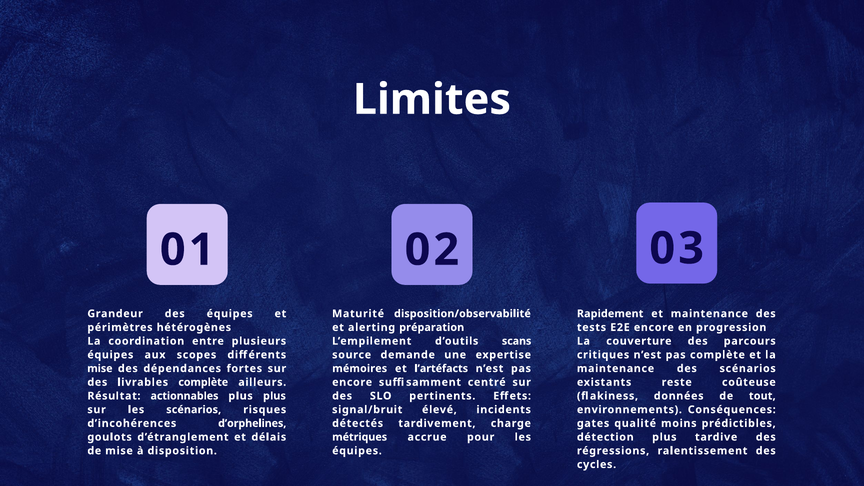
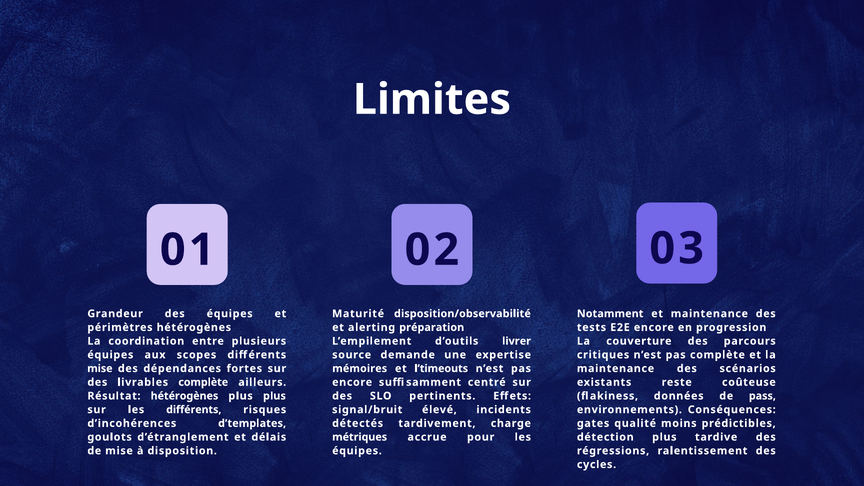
Rapidement: Rapidement -> Notamment
scans: scans -> livrer
l’artéfacts: l’artéfacts -> l’timeouts
Résultat actionnables: actionnables -> hétérogènes
tout: tout -> pass
les scénarios: scénarios -> différents
d’orphelines: d’orphelines -> d’templates
